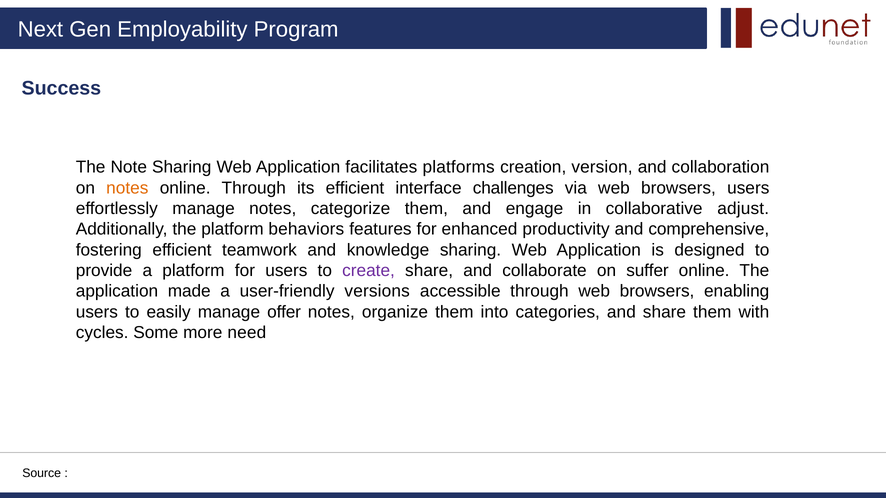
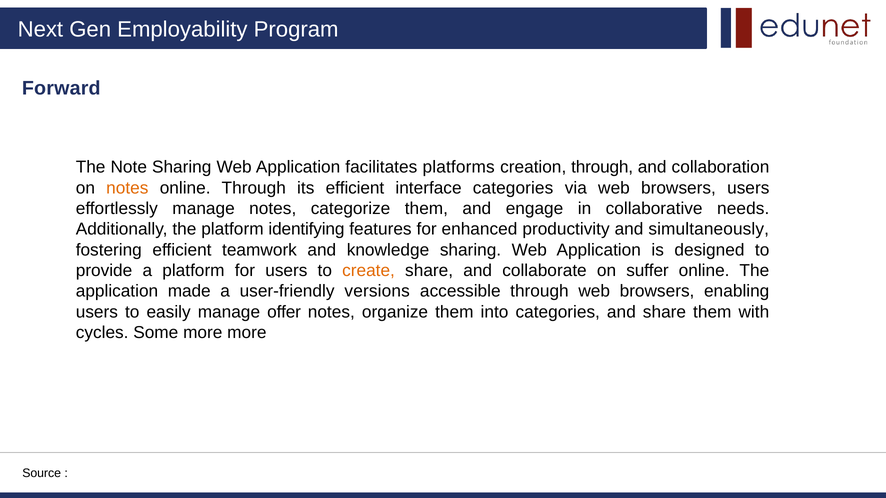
Success: Success -> Forward
creation version: version -> through
interface challenges: challenges -> categories
adjust: adjust -> needs
behaviors: behaviors -> identifying
comprehensive: comprehensive -> simultaneously
create colour: purple -> orange
more need: need -> more
